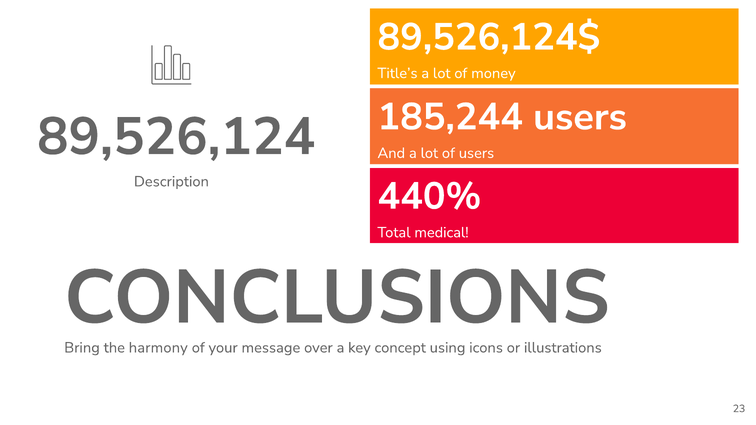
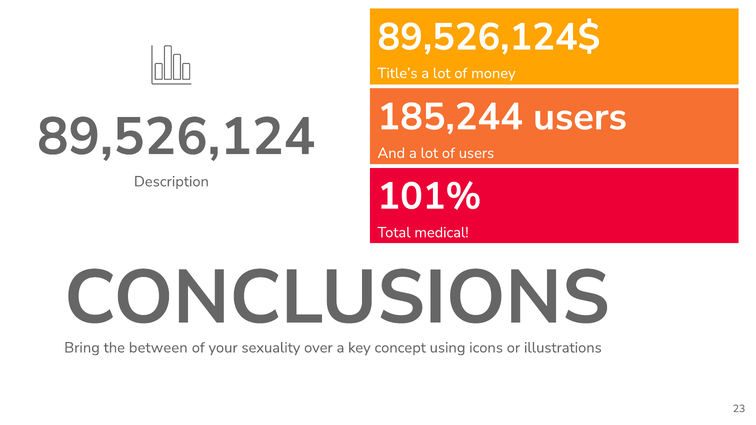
440%: 440% -> 101%
harmony: harmony -> between
message: message -> sexuality
